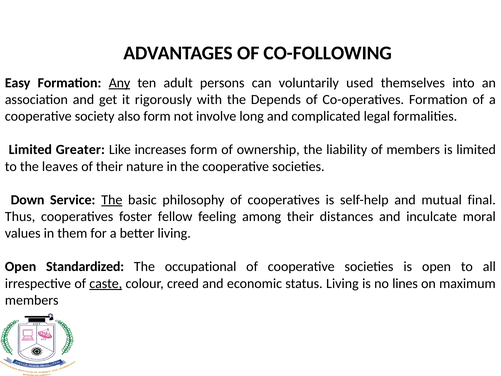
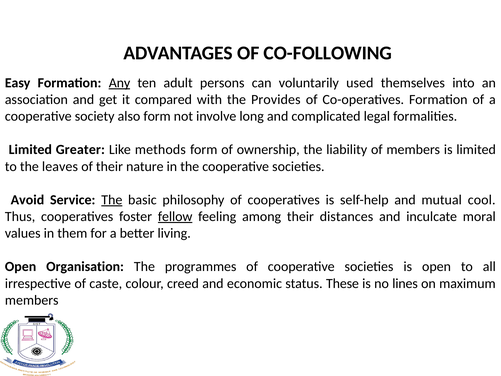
rigorously: rigorously -> compared
Depends: Depends -> Provides
increases: increases -> methods
Down: Down -> Avoid
final: final -> cool
fellow underline: none -> present
Standardized: Standardized -> Organisation
occupational: occupational -> programmes
caste underline: present -> none
status Living: Living -> These
